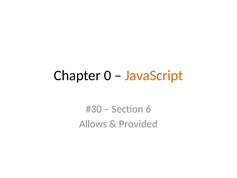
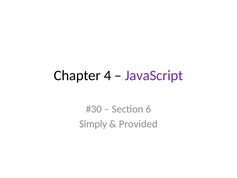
0: 0 -> 4
JavaScript colour: orange -> purple
Allows: Allows -> Simply
